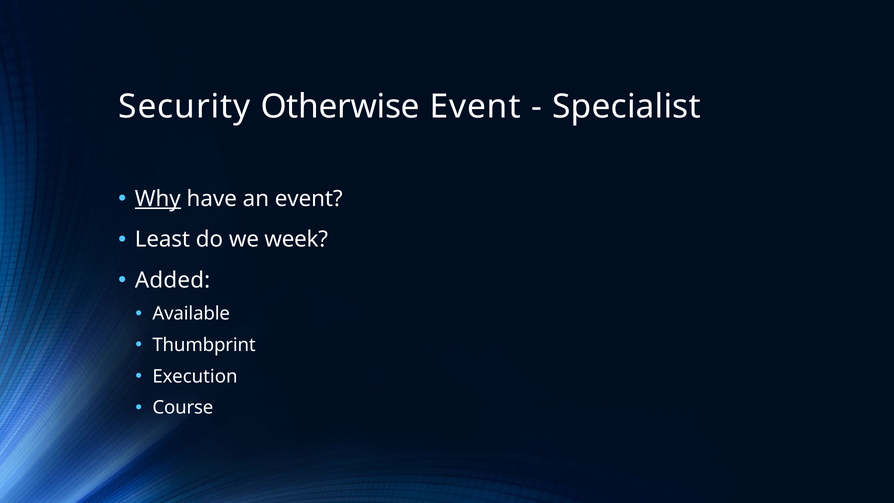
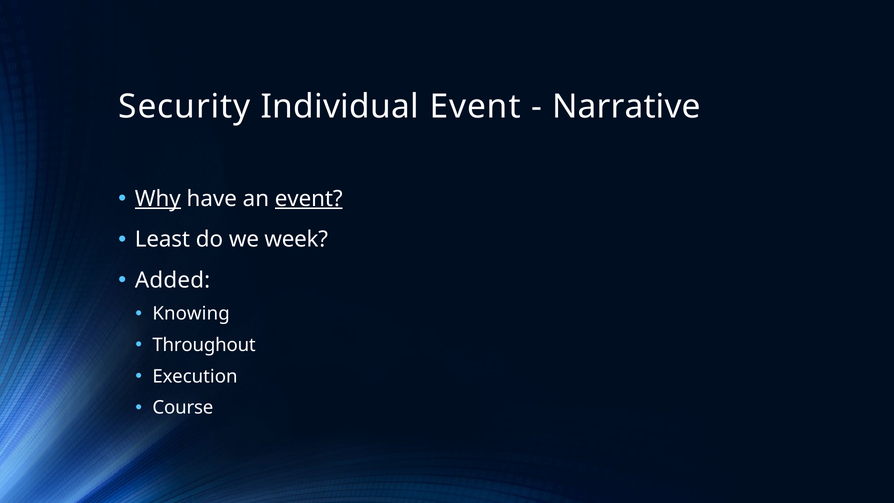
Otherwise: Otherwise -> Individual
Specialist: Specialist -> Narrative
event at (309, 199) underline: none -> present
Available: Available -> Knowing
Thumbprint: Thumbprint -> Throughout
